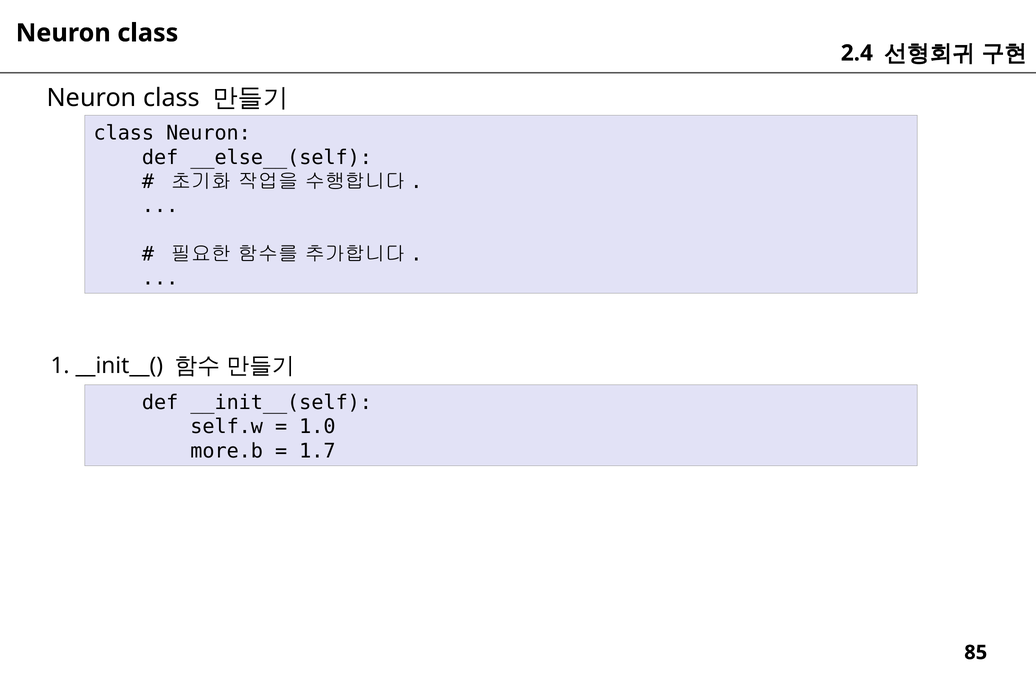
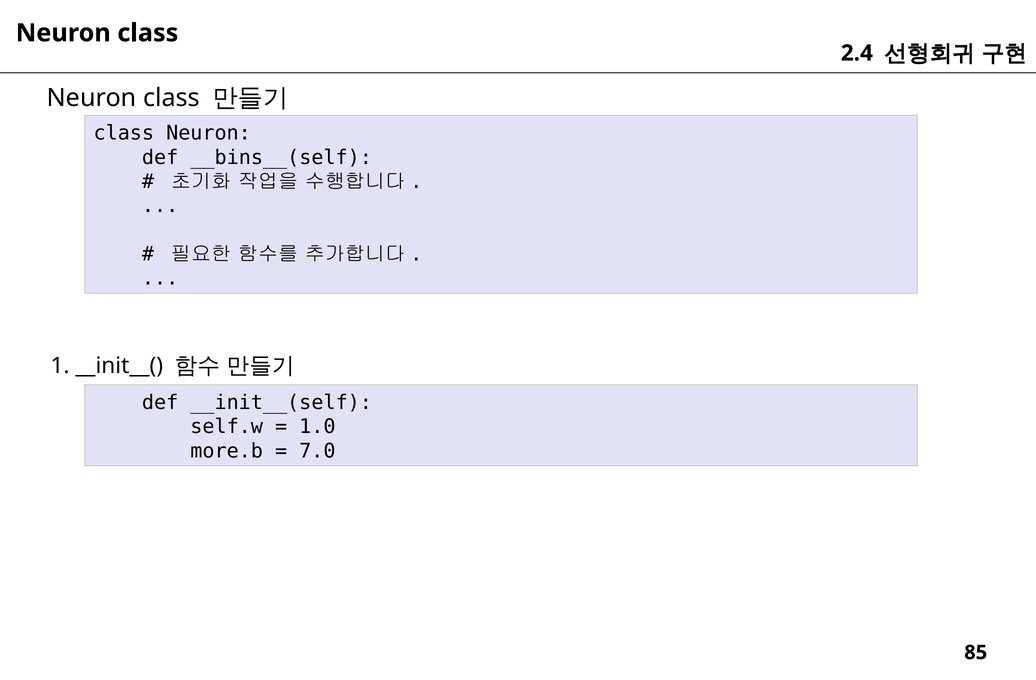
__else__(self: __else__(self -> __bins__(self
1.7: 1.7 -> 7.0
